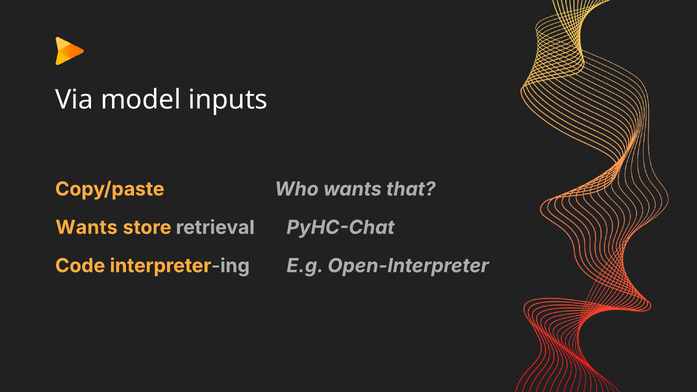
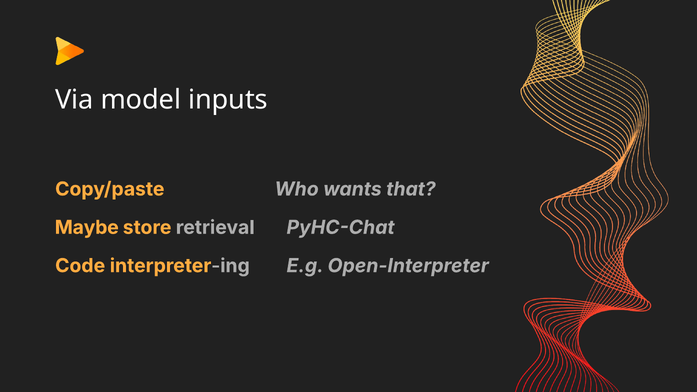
Wants at (87, 228): Wants -> Maybe
